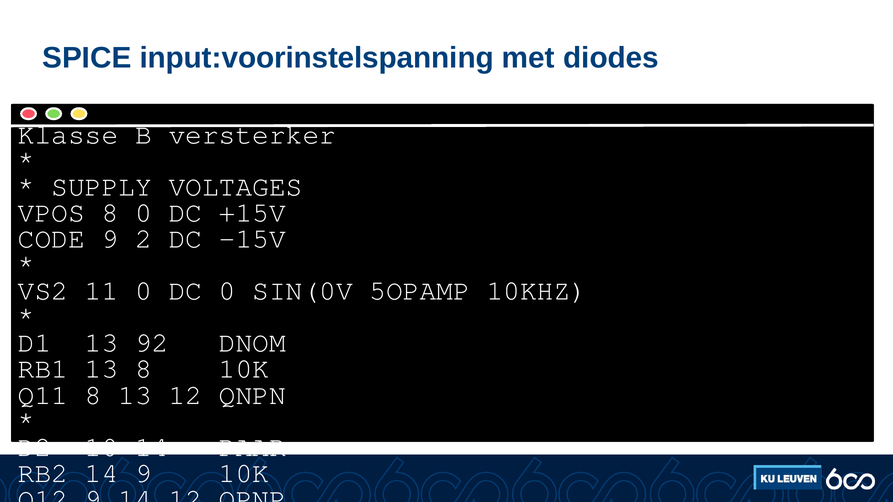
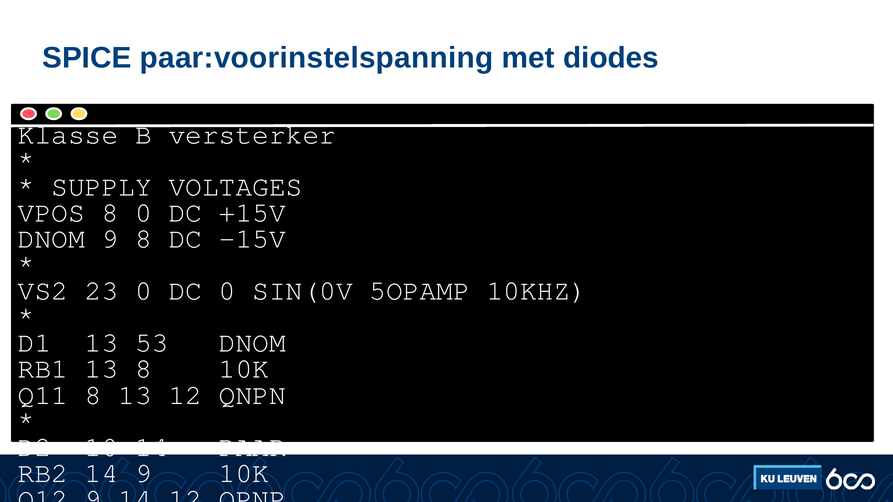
input:voorinstelspanning: input:voorinstelspanning -> paar:voorinstelspanning
CODE at (51, 239): CODE -> DNOM
9 2: 2 -> 8
11: 11 -> 23
92: 92 -> 53
